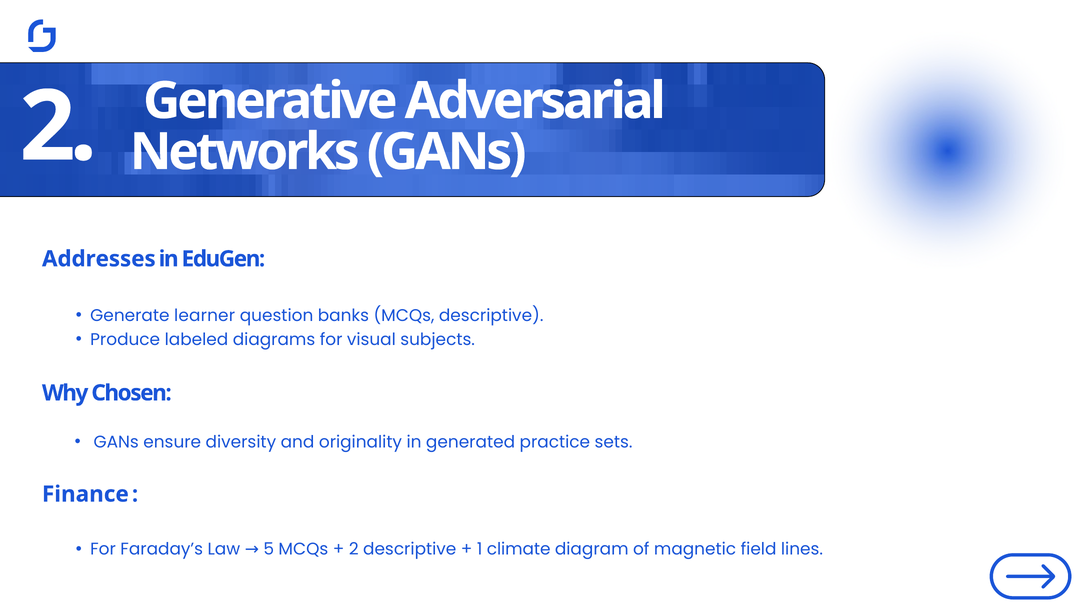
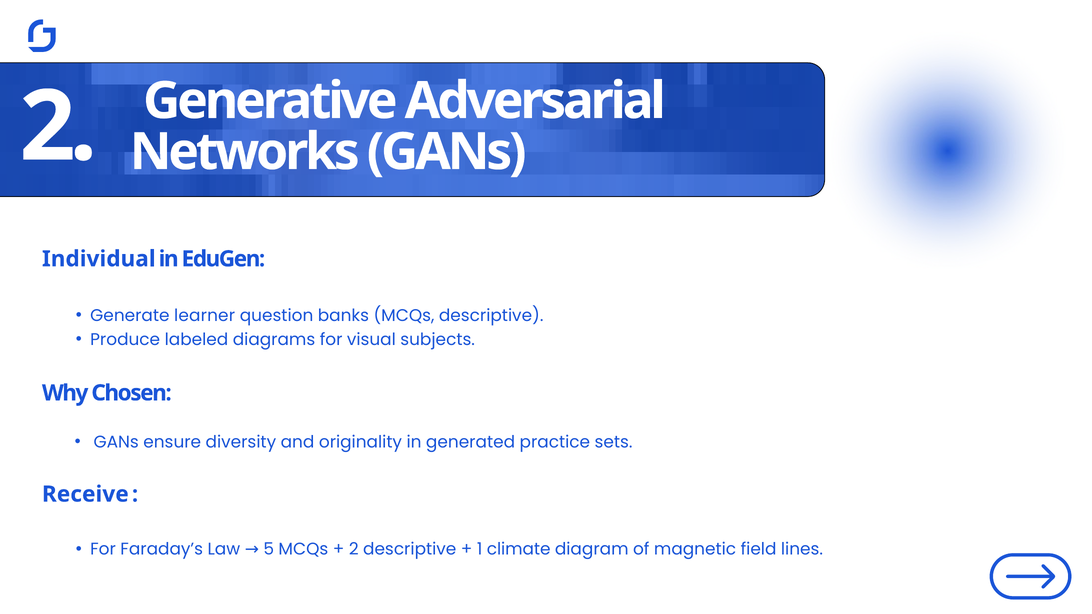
Addresses: Addresses -> Individual
Finance: Finance -> Receive
